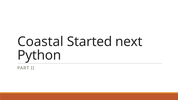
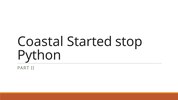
next: next -> stop
